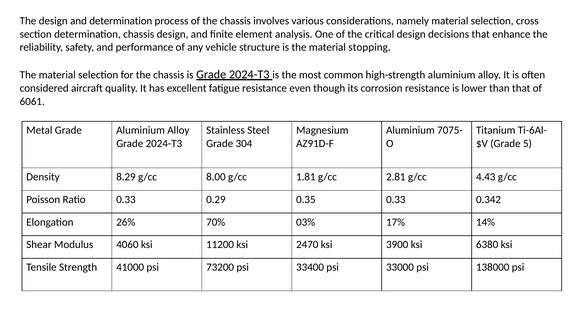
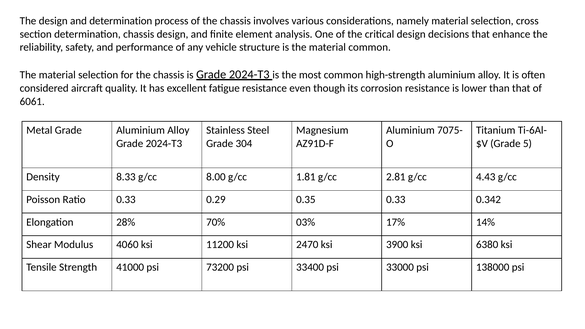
material stopping: stopping -> common
8.29: 8.29 -> 8.33
26%: 26% -> 28%
